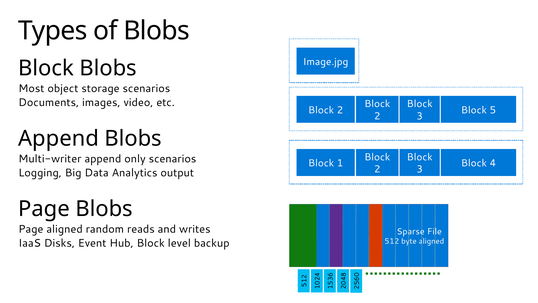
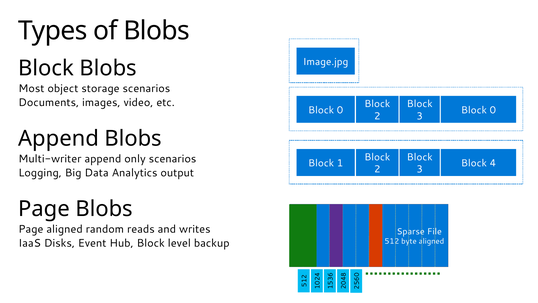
2 at (340, 110): 2 -> 0
5 at (493, 110): 5 -> 0
